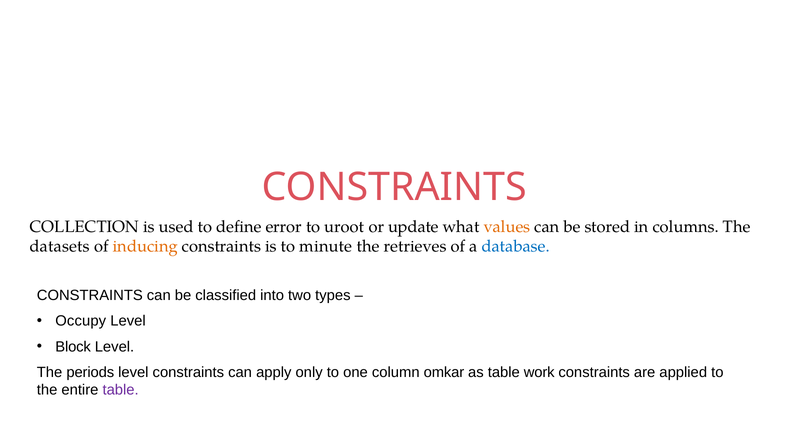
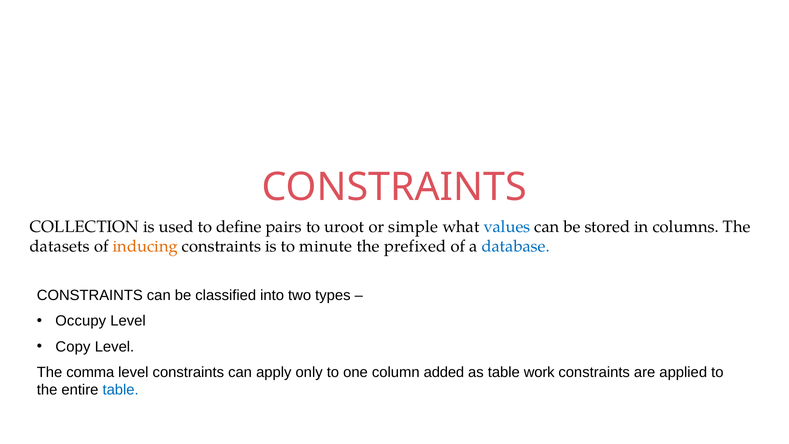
error: error -> pairs
update: update -> simple
values colour: orange -> blue
retrieves: retrieves -> prefixed
Block: Block -> Copy
periods: periods -> comma
omkar: omkar -> added
table at (121, 390) colour: purple -> blue
